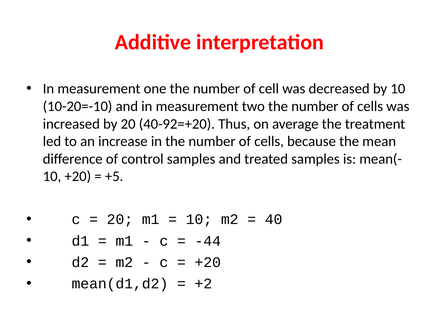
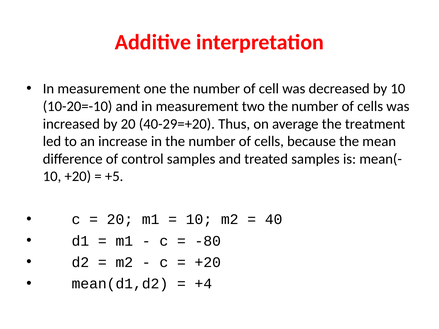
40-92=+20: 40-92=+20 -> 40-29=+20
-44: -44 -> -80
+2: +2 -> +4
